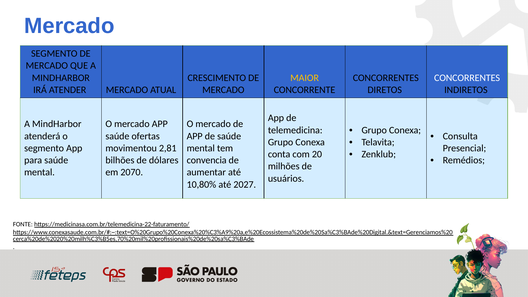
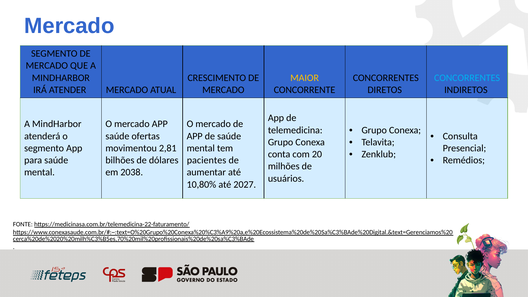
CONCORRENTES at (467, 78) colour: white -> light blue
convencia: convencia -> pacientes
2070: 2070 -> 2038
